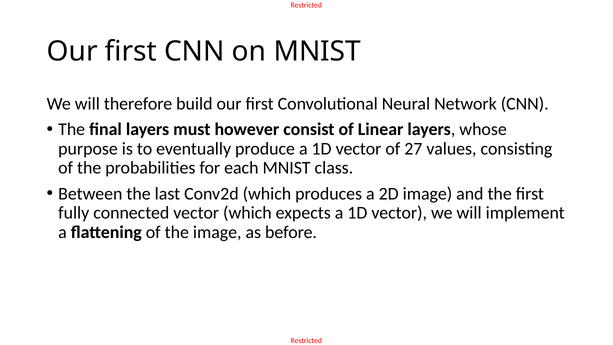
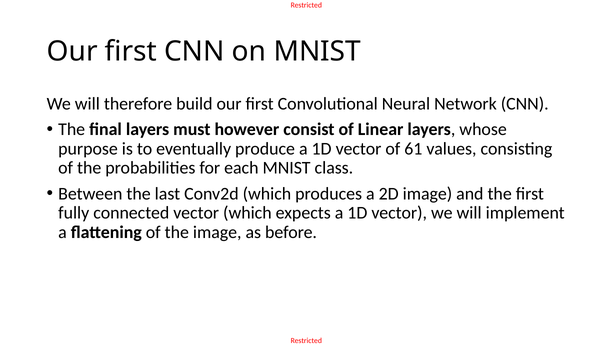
27: 27 -> 61
